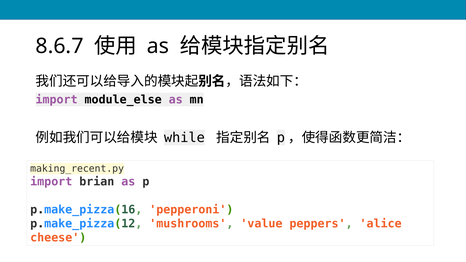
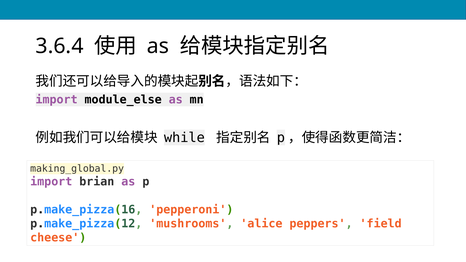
8.6.7: 8.6.7 -> 3.6.4
making_recent.py: making_recent.py -> making_global.py
value: value -> alice
alice: alice -> field
